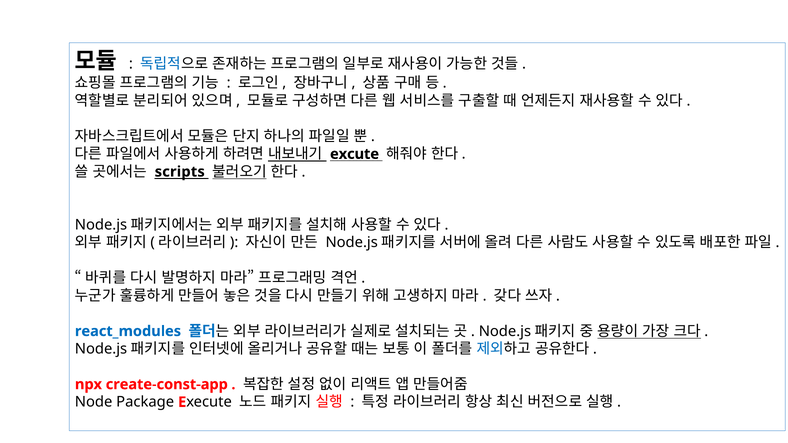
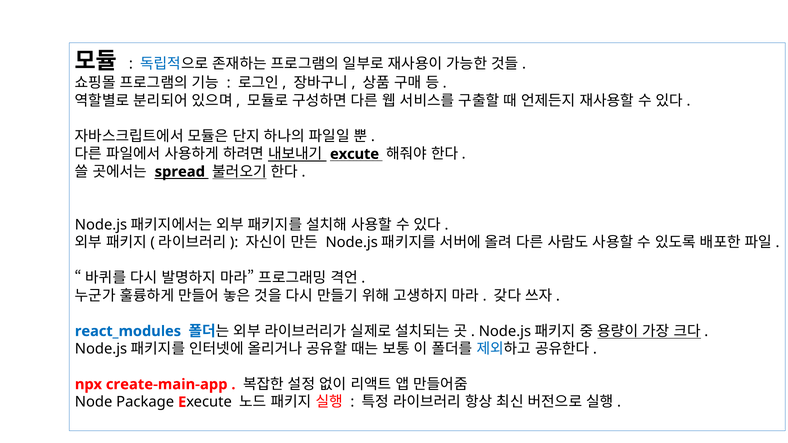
scripts: scripts -> spread
create-const-app: create-const-app -> create-main-app
